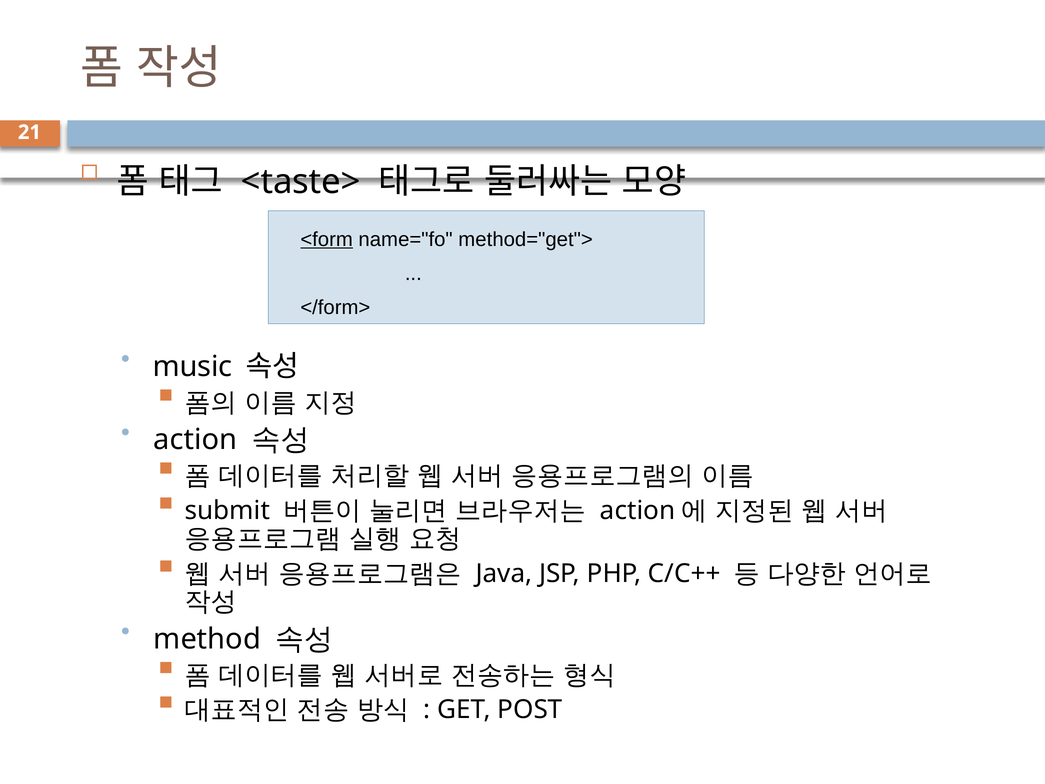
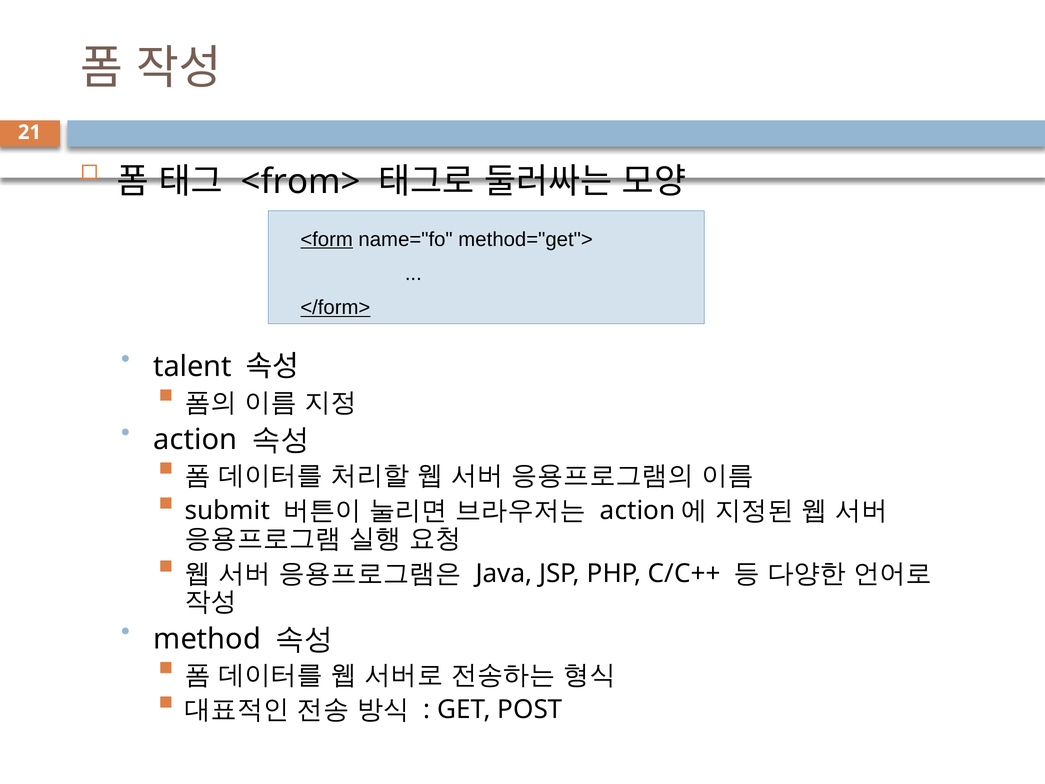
<taste>: <taste> -> <from>
</form> underline: none -> present
music: music -> talent
